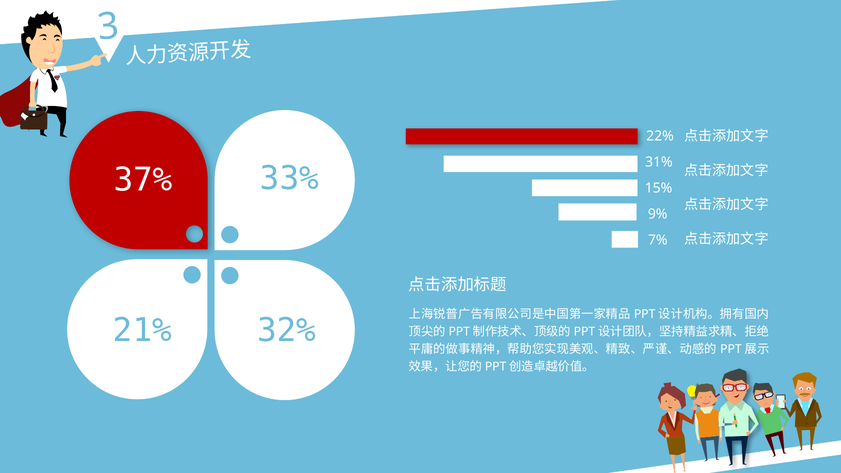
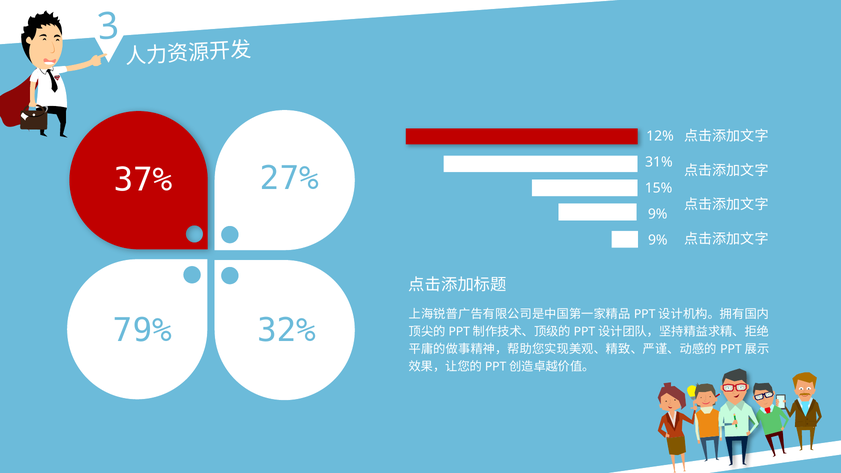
22%: 22% -> 12%
33%: 33% -> 27%
7% at (658, 240): 7% -> 9%
21%: 21% -> 79%
